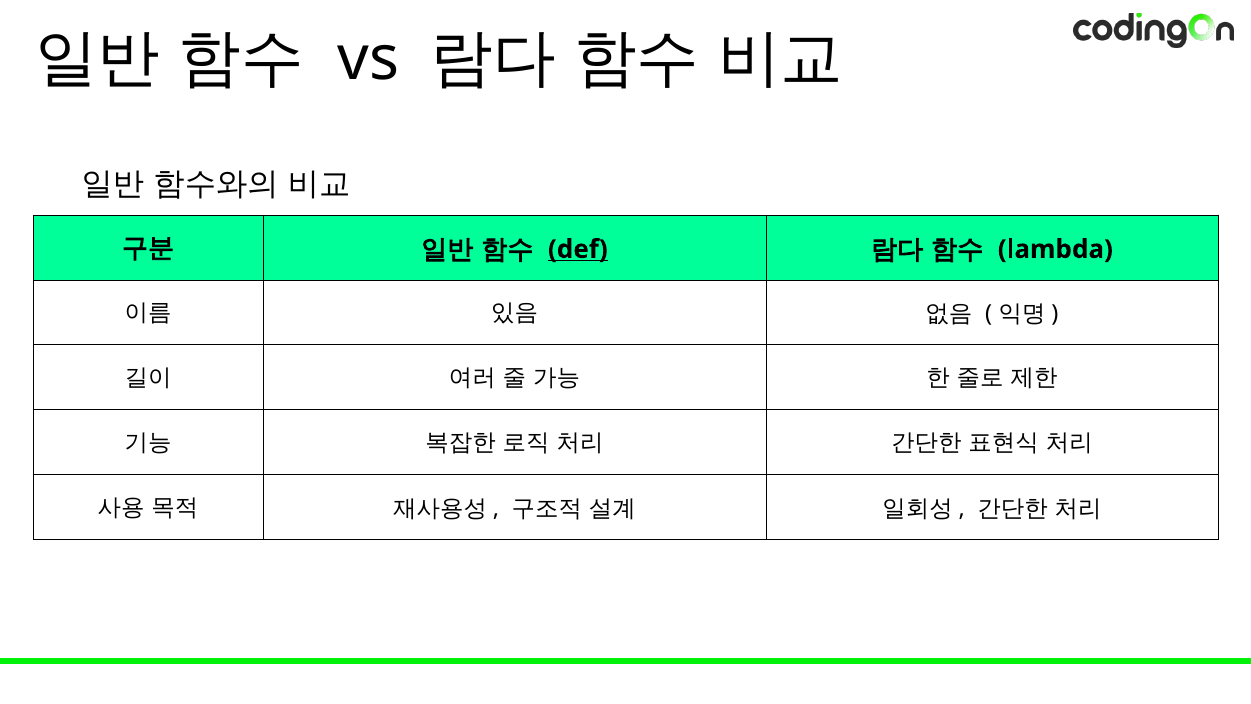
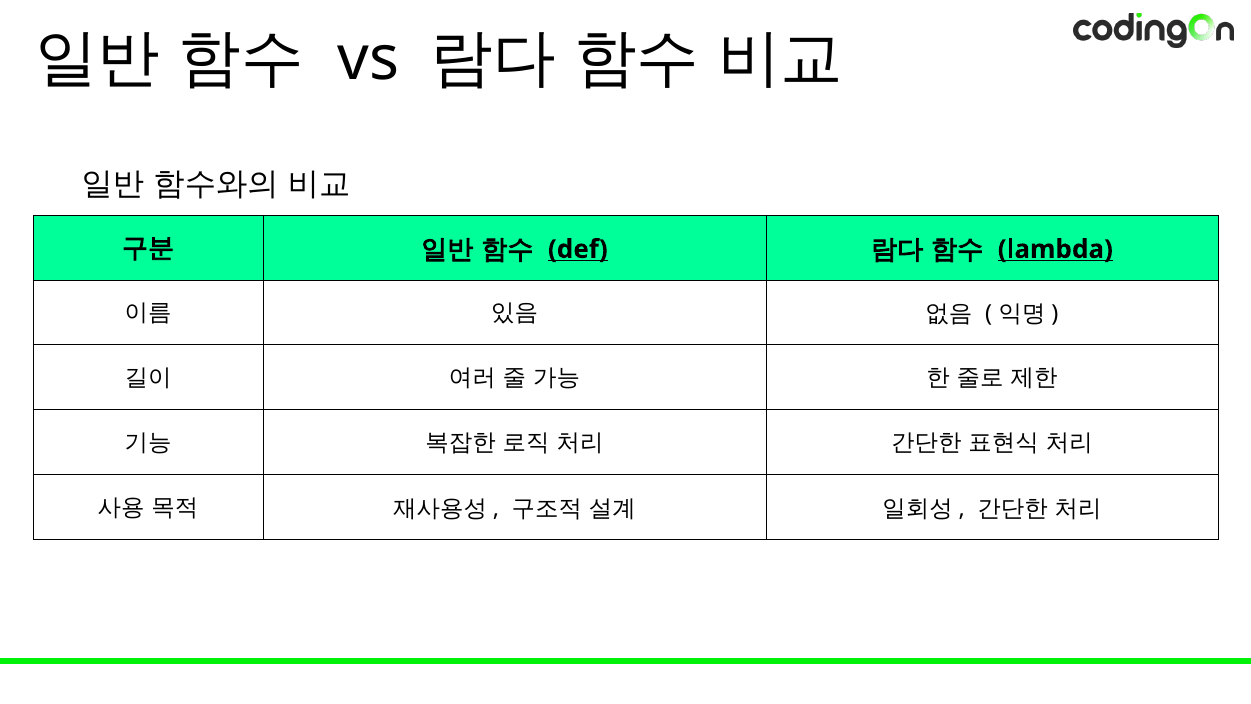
lambda underline: none -> present
